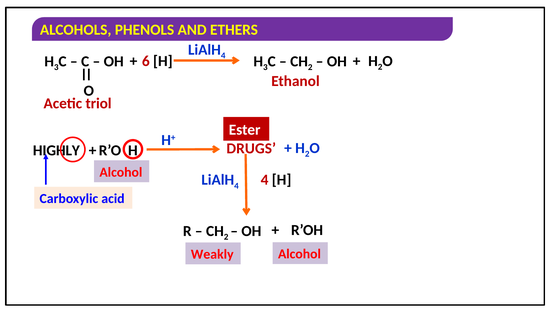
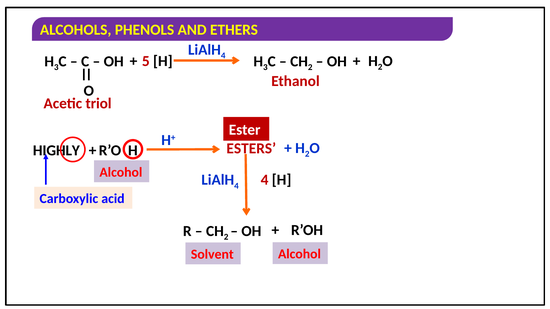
6: 6 -> 5
DRUGS: DRUGS -> ESTERS
Weakly: Weakly -> Solvent
